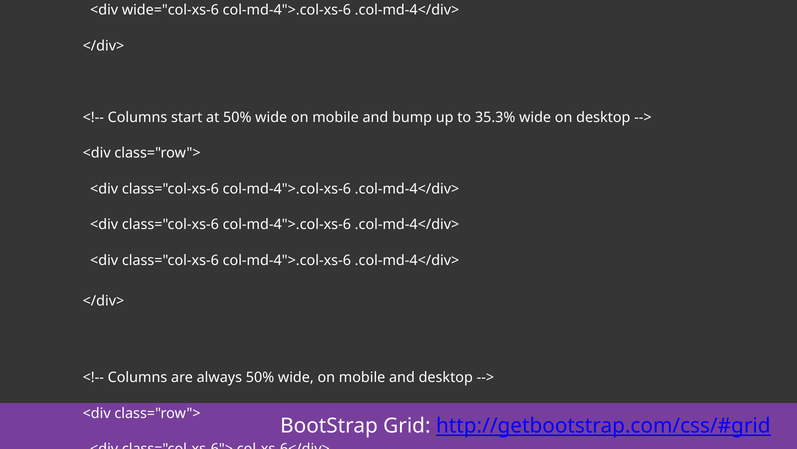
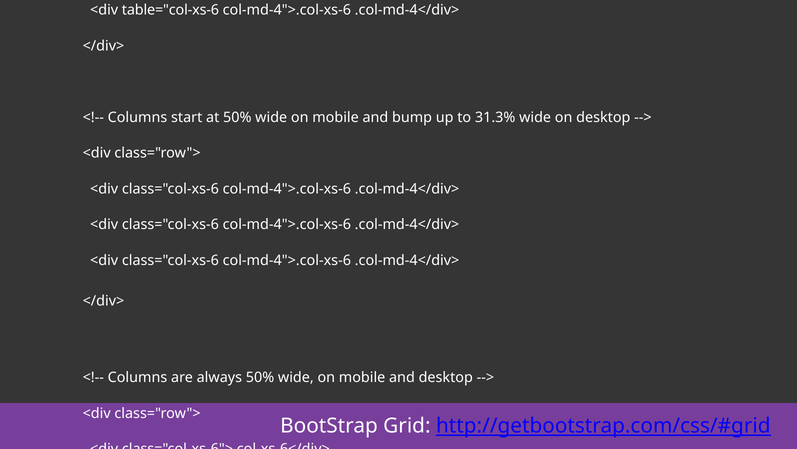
wide="col-xs-6: wide="col-xs-6 -> table="col-xs-6
35.3%: 35.3% -> 31.3%
